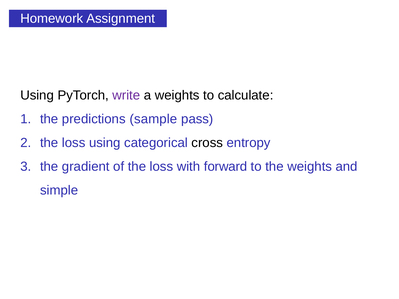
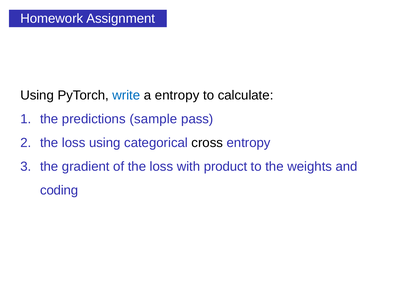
write colour: purple -> blue
a weights: weights -> entropy
forward: forward -> product
simple: simple -> coding
